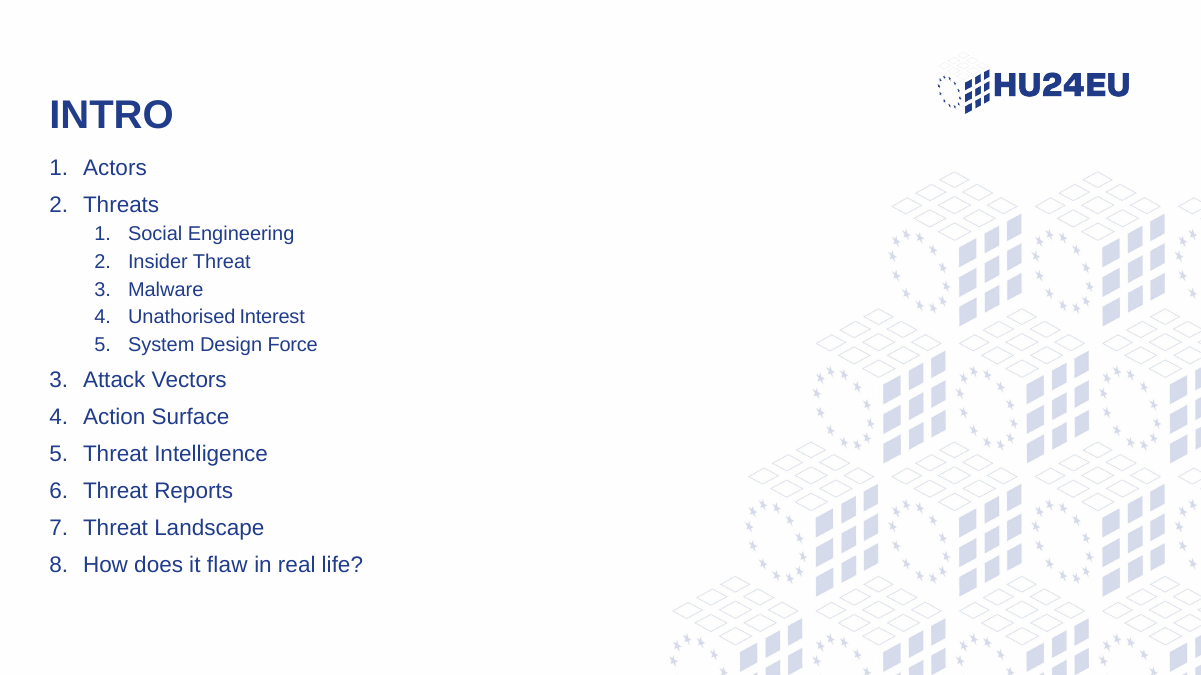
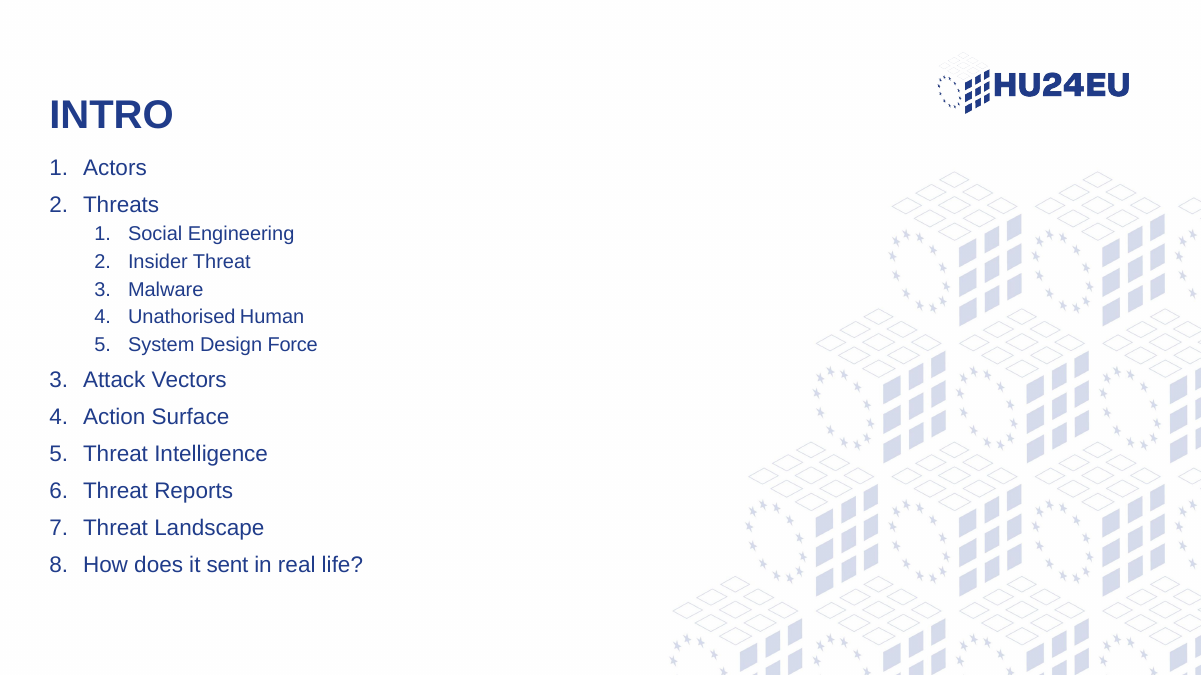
Interest: Interest -> Human
flaw: flaw -> sent
